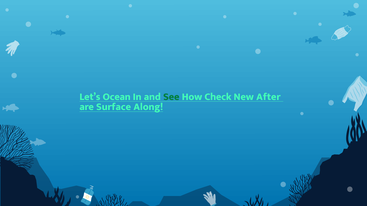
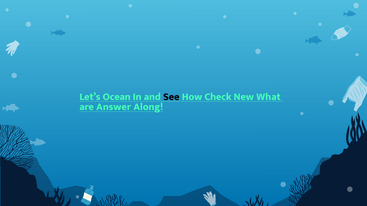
See colour: green -> black
After: After -> What
Surface: Surface -> Answer
